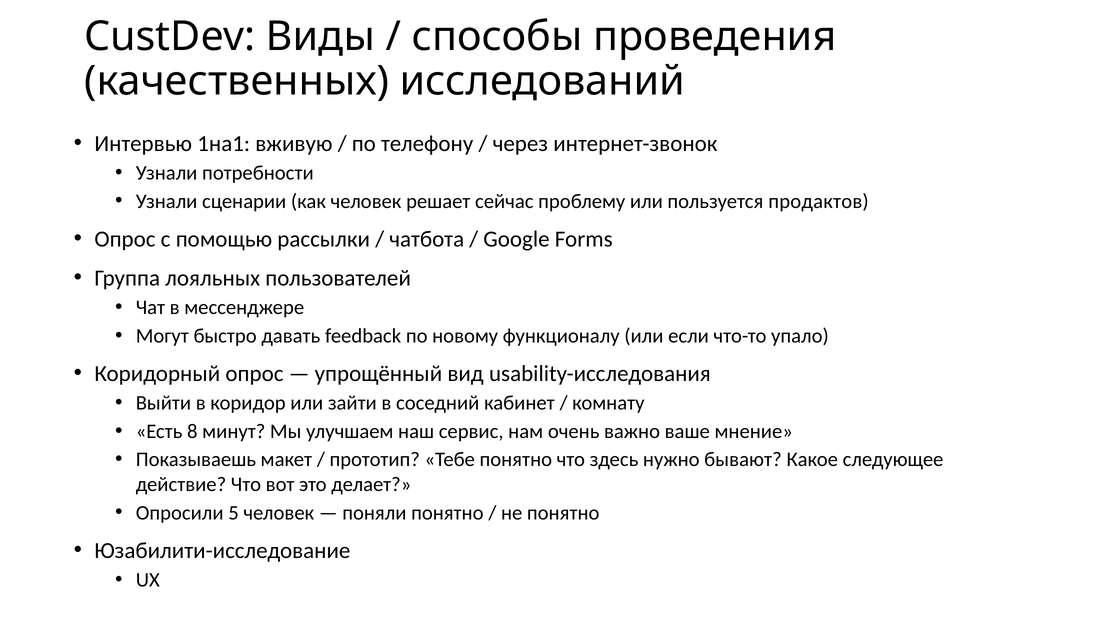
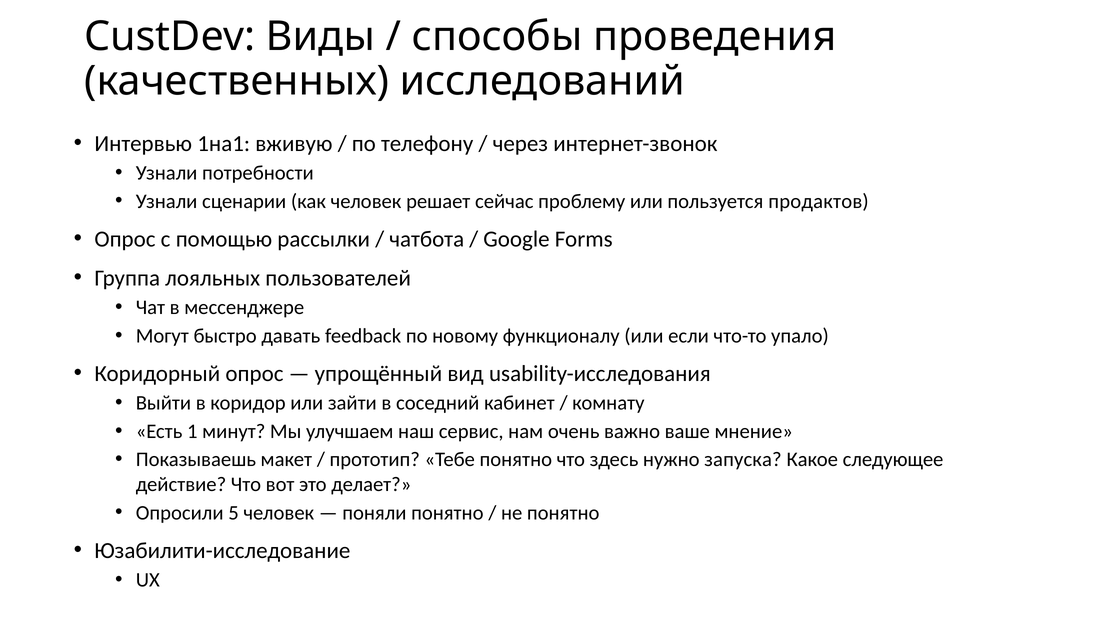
8: 8 -> 1
бывают: бывают -> запуска
